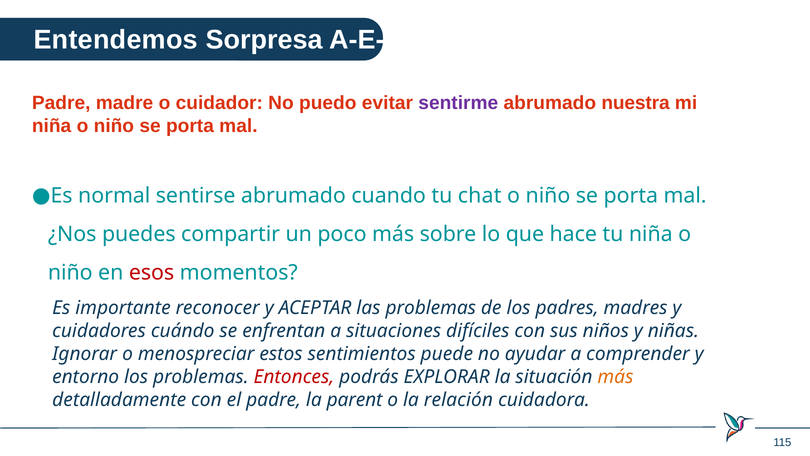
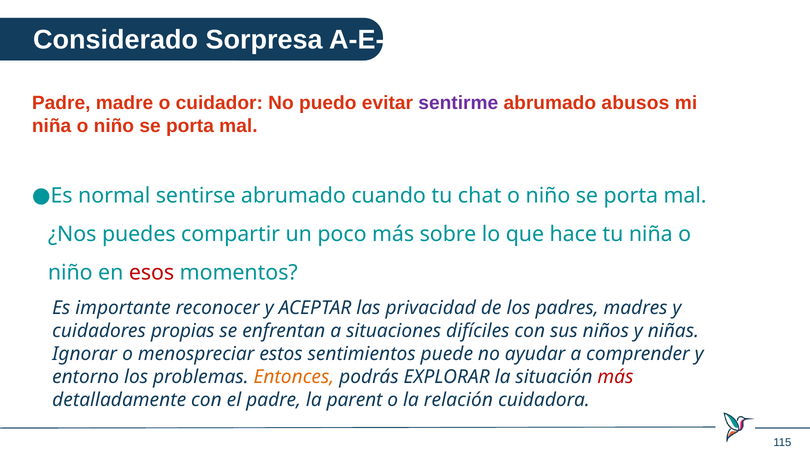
Entendemos: Entendemos -> Considerado
nuestra: nuestra -> abusos
las problemas: problemas -> privacidad
cuándo: cuándo -> propias
Entonces colour: red -> orange
más at (615, 377) colour: orange -> red
